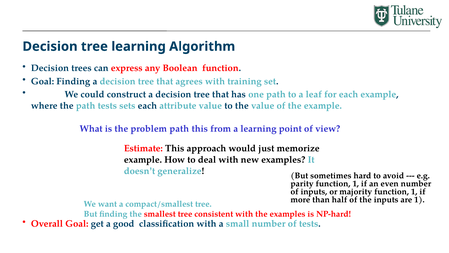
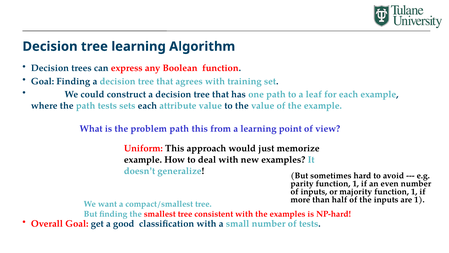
Estimate: Estimate -> Uniform
